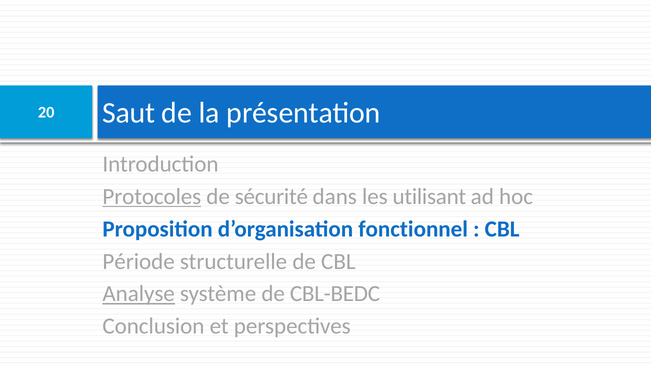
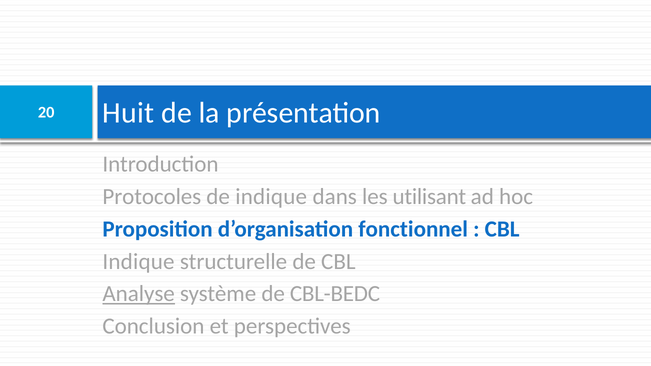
Saut: Saut -> Huit
Protocoles underline: present -> none
de sécurité: sécurité -> indique
Période at (139, 262): Période -> Indique
